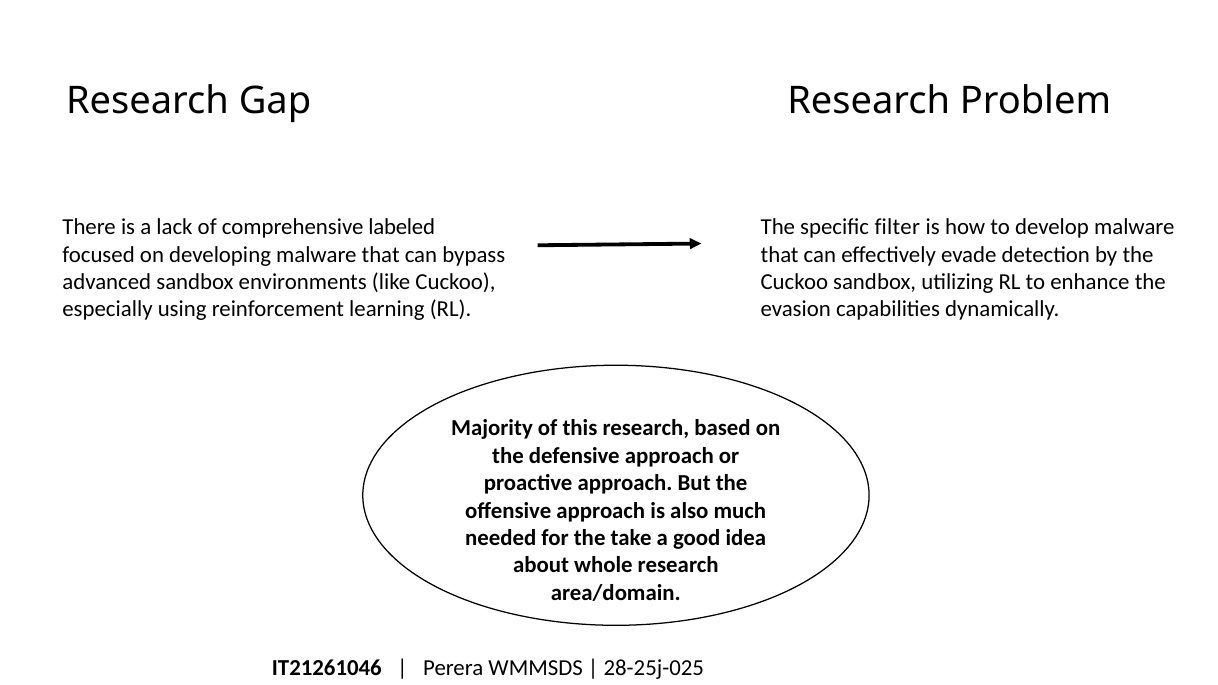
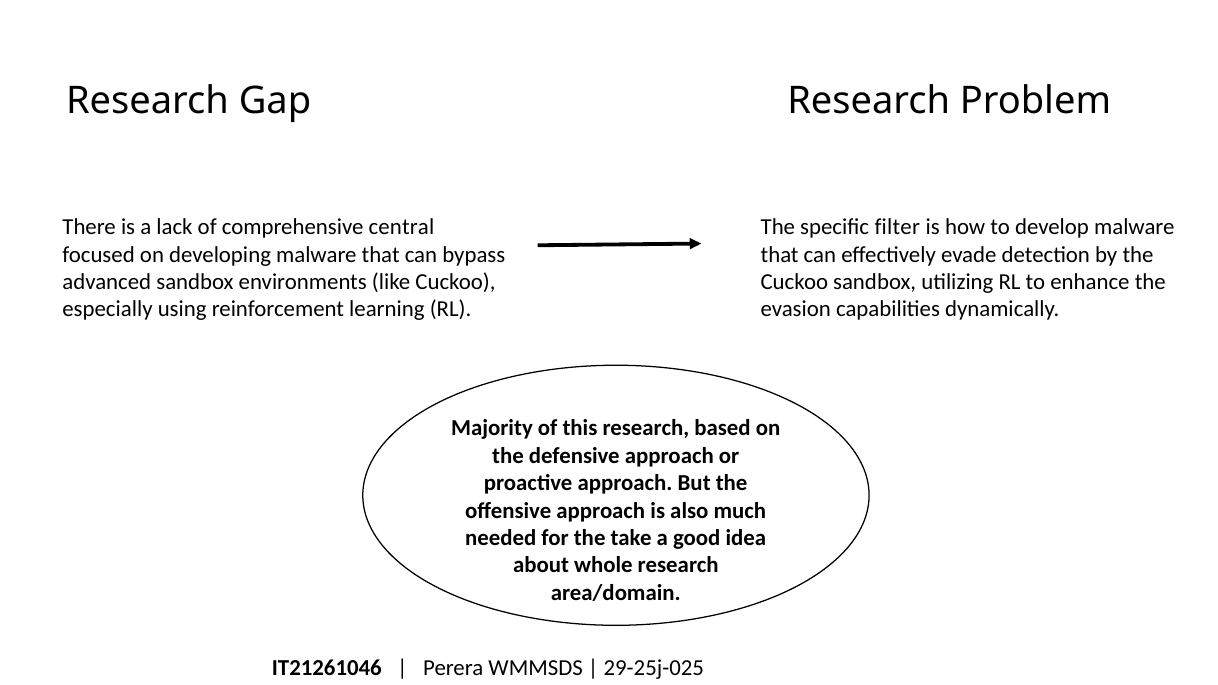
labeled: labeled -> central
28-25j-025: 28-25j-025 -> 29-25j-025
